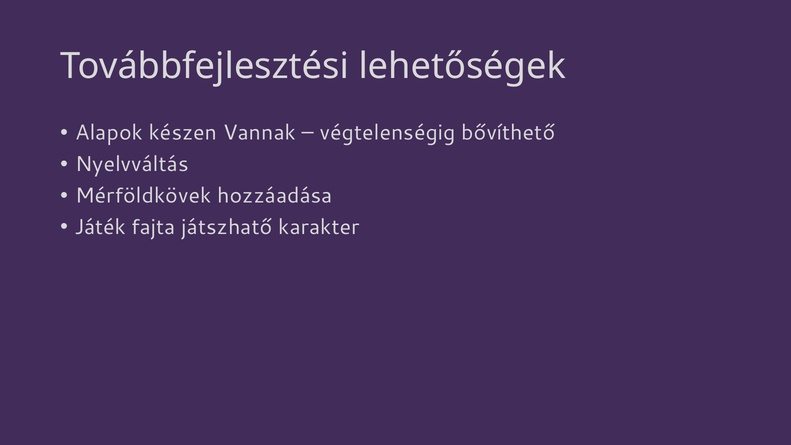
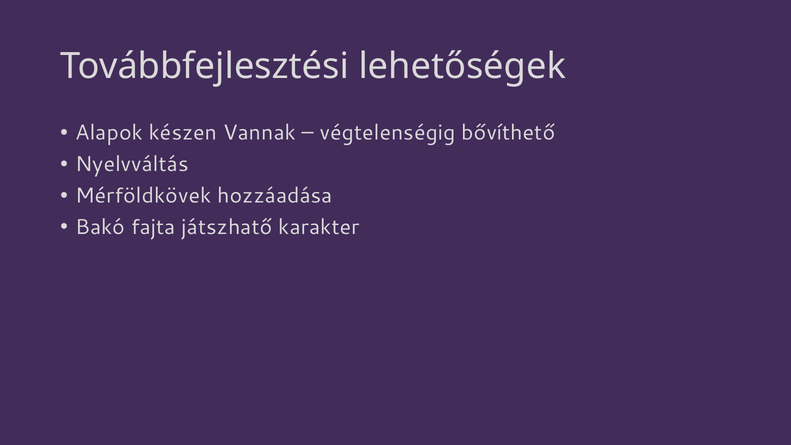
Játék: Játék -> Bakó
